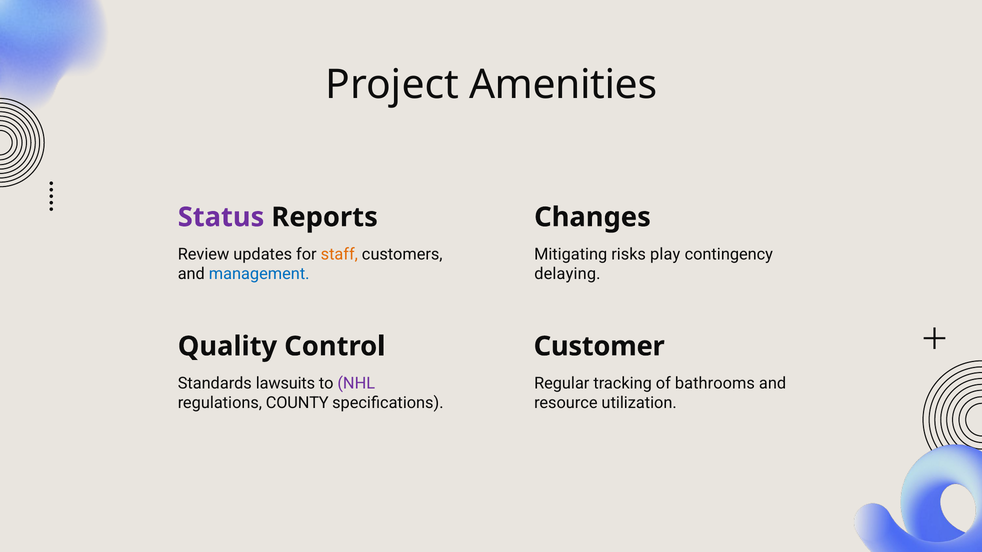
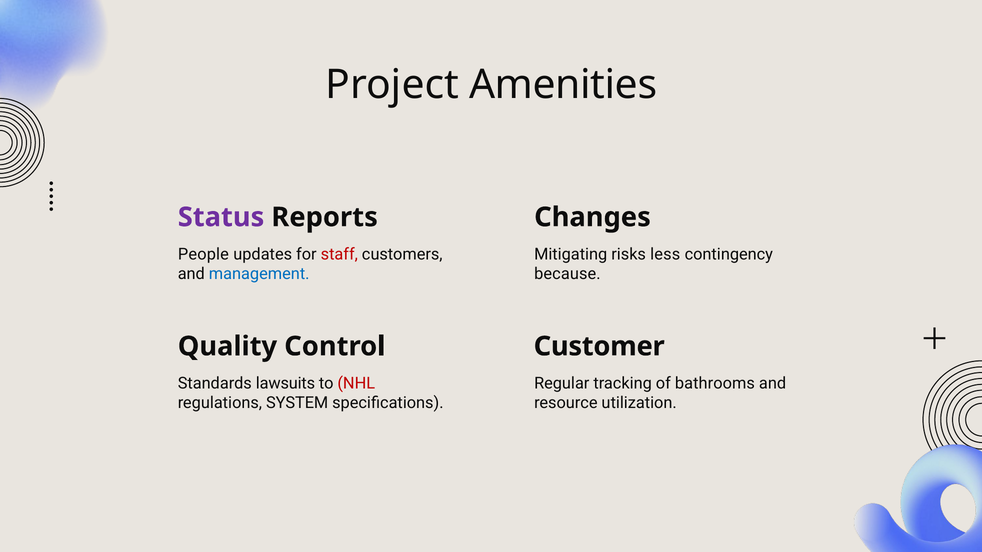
Review: Review -> People
staff colour: orange -> red
play: play -> less
delaying: delaying -> because
NHL colour: purple -> red
COUNTY: COUNTY -> SYSTEM
